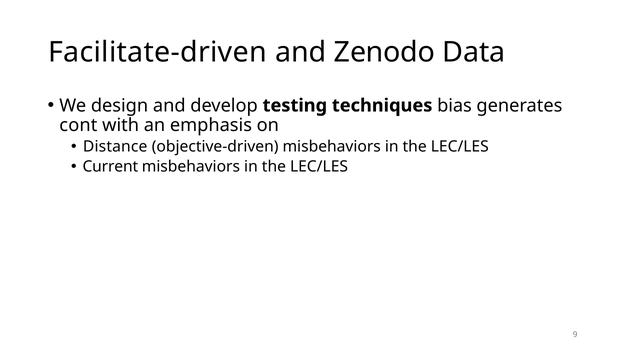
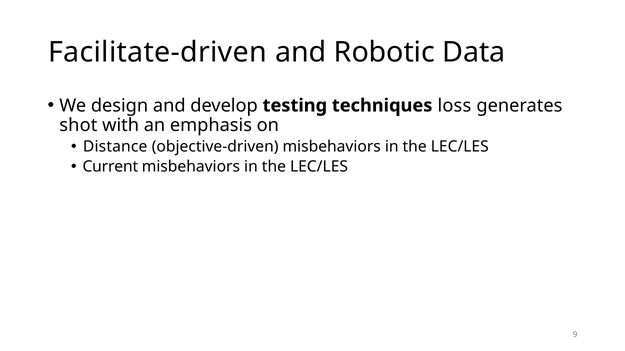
Zenodo: Zenodo -> Robotic
bias: bias -> loss
cont: cont -> shot
